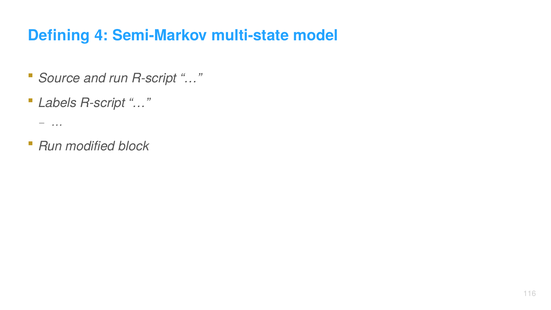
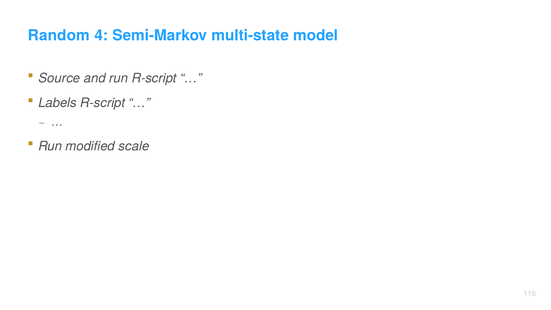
Defining: Defining -> Random
block: block -> scale
